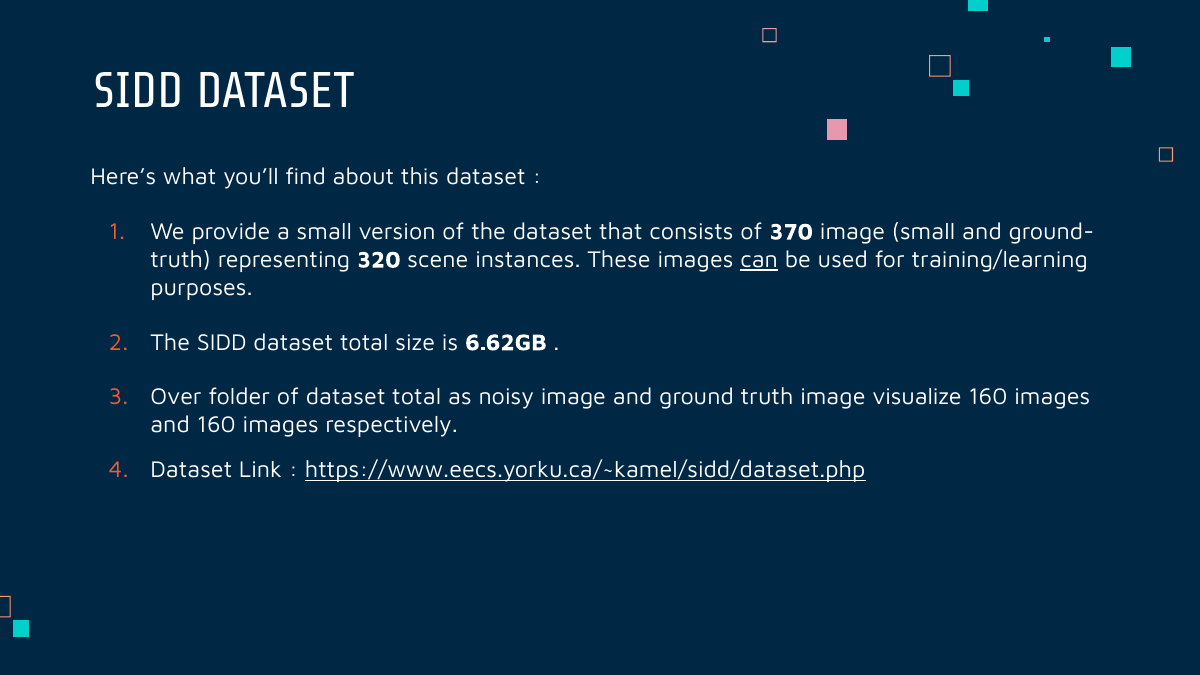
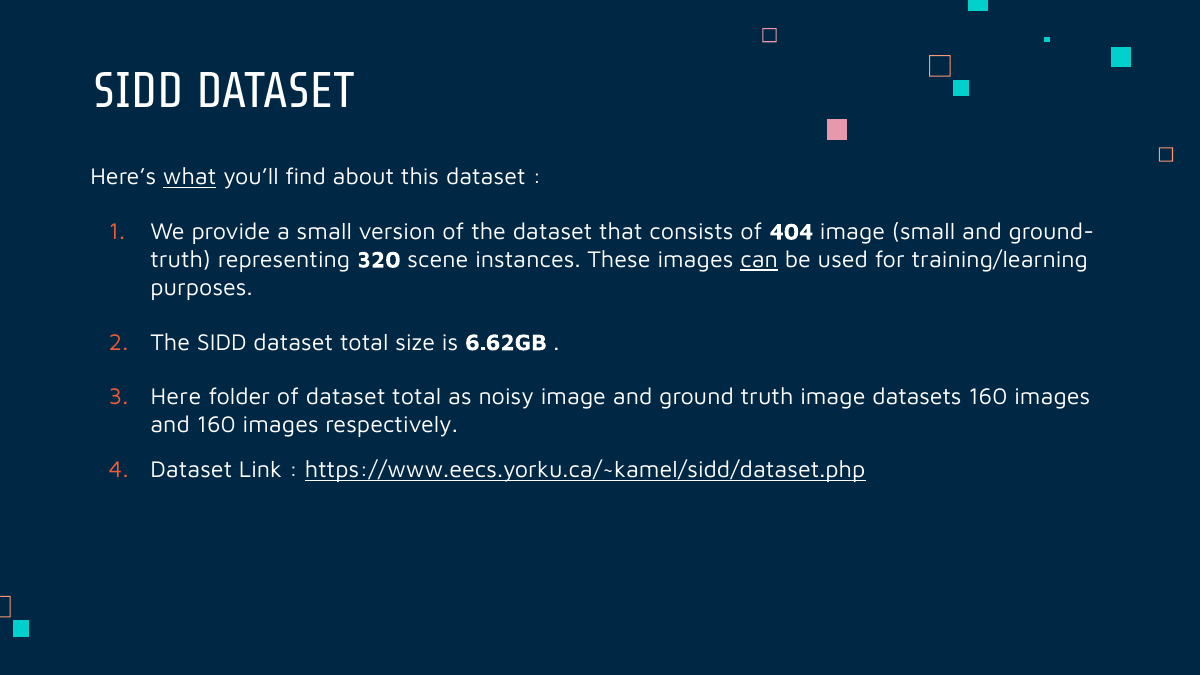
what underline: none -> present
370: 370 -> 404
Over: Over -> Here
visualize: visualize -> datasets
